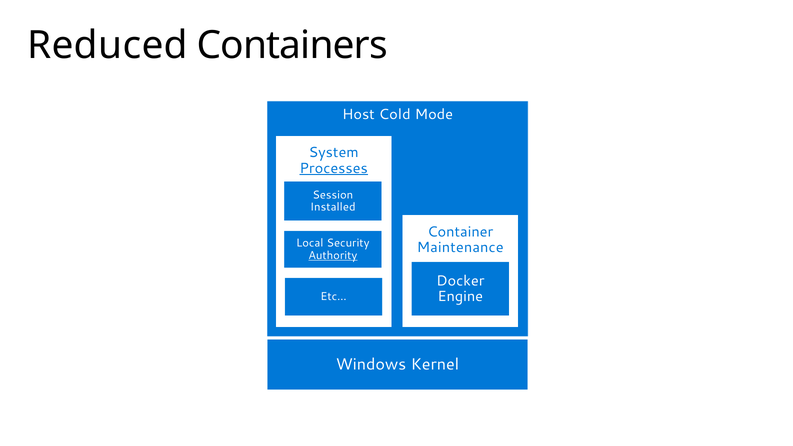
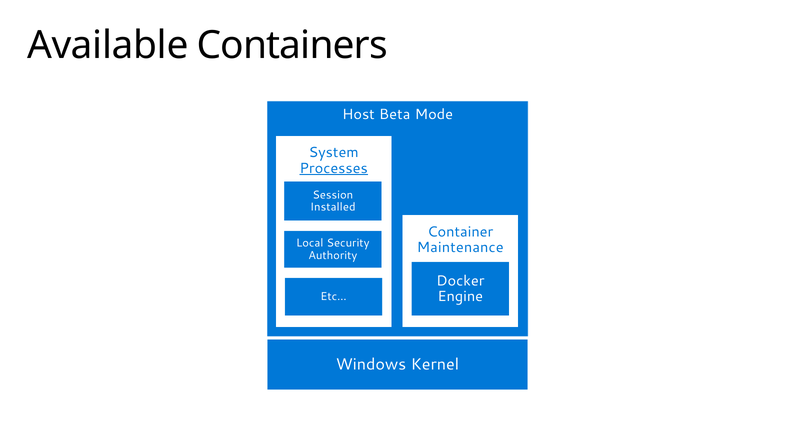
Reduced: Reduced -> Available
Cold: Cold -> Beta
Authority underline: present -> none
